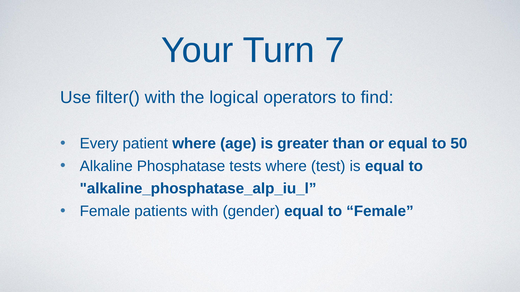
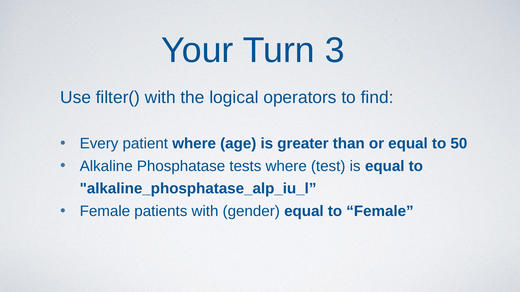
7: 7 -> 3
